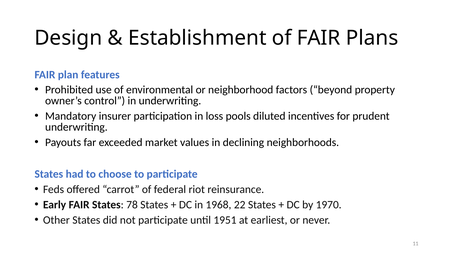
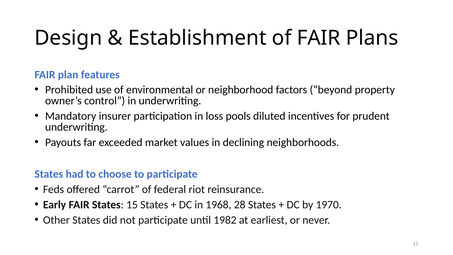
78: 78 -> 15
22: 22 -> 28
1951: 1951 -> 1982
